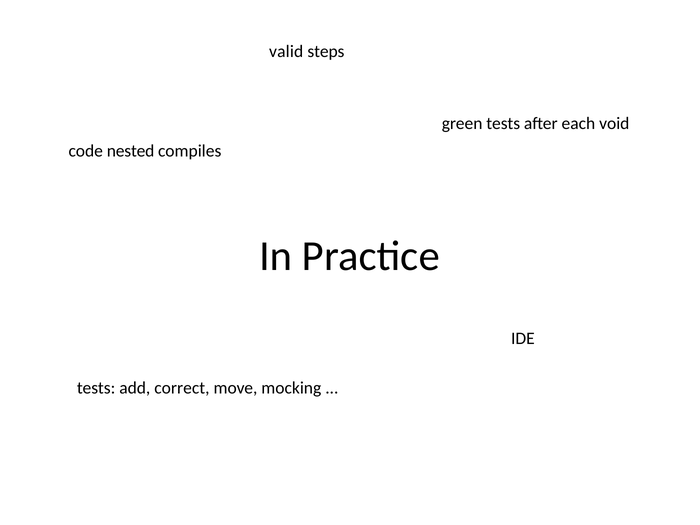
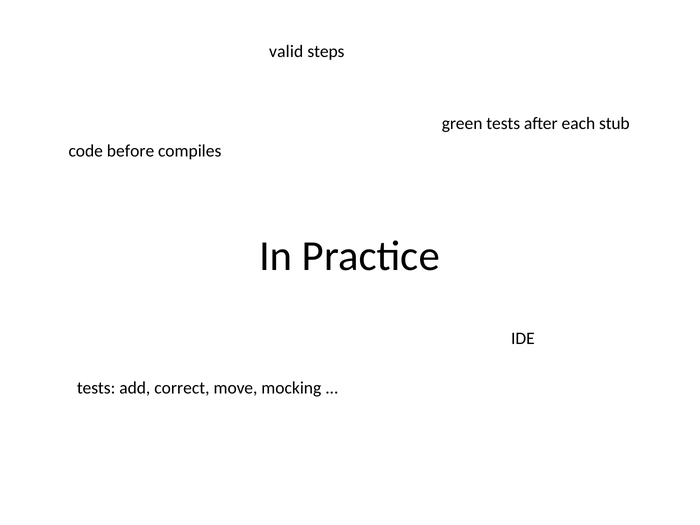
void: void -> stub
nested: nested -> before
